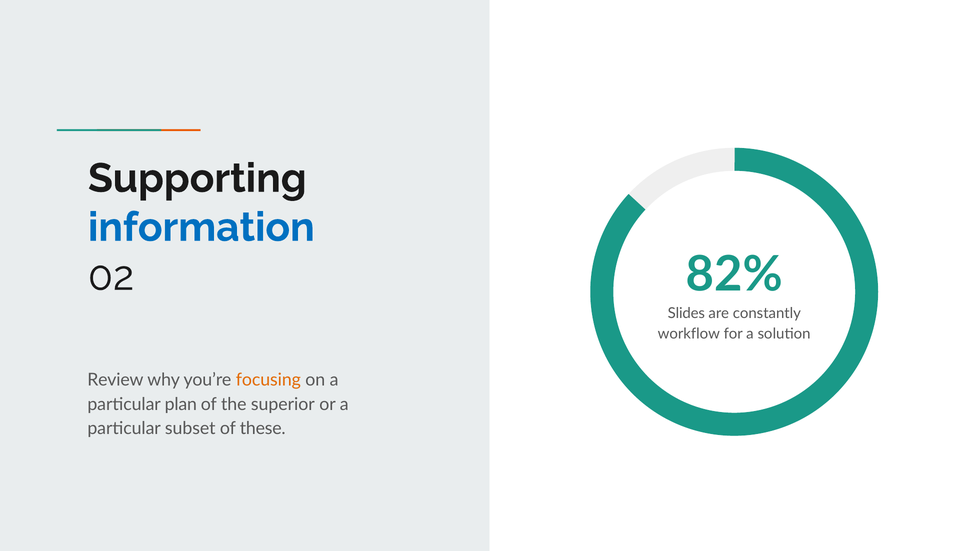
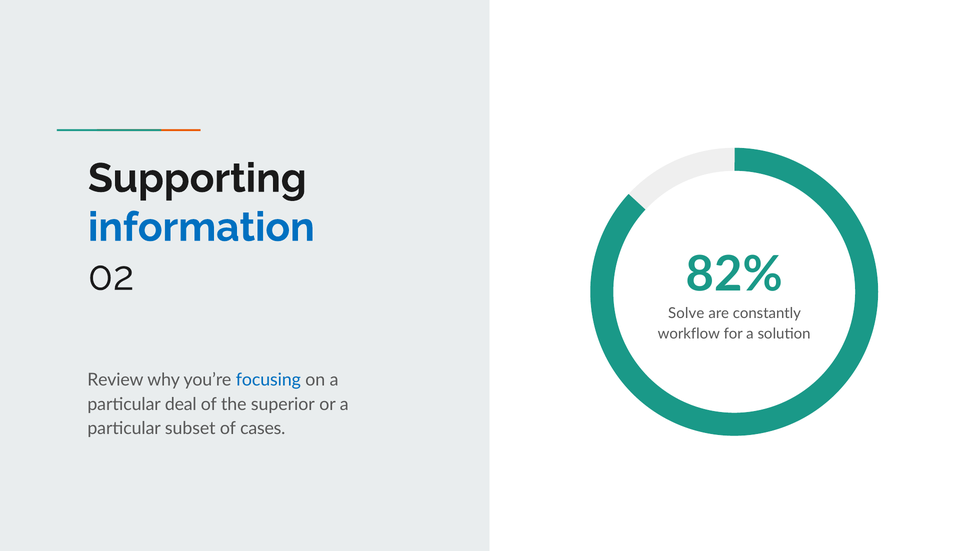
Slides: Slides -> Solve
focusing colour: orange -> blue
plan: plan -> deal
these: these -> cases
